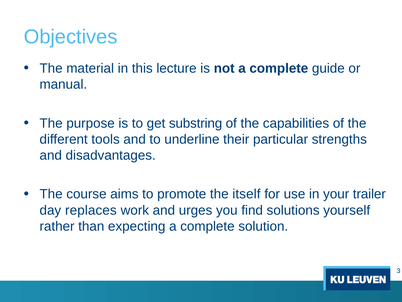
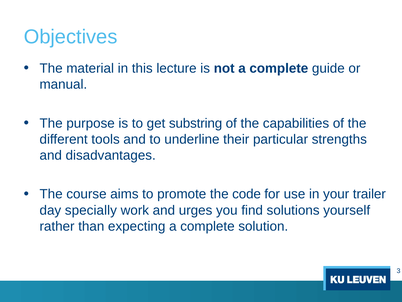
itself: itself -> code
replaces: replaces -> specially
